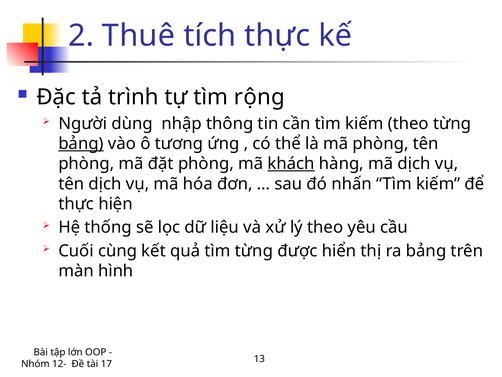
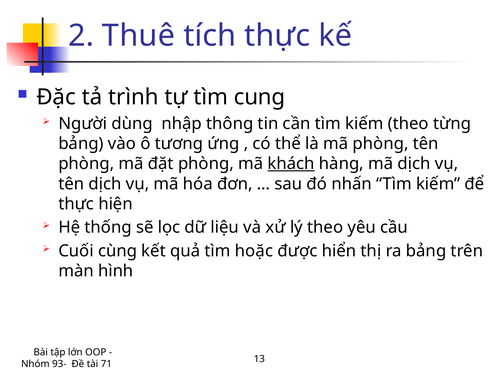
rộng: rộng -> cung
bảng at (81, 143) underline: present -> none
tìm từng: từng -> hoặc
12-: 12- -> 93-
17: 17 -> 71
